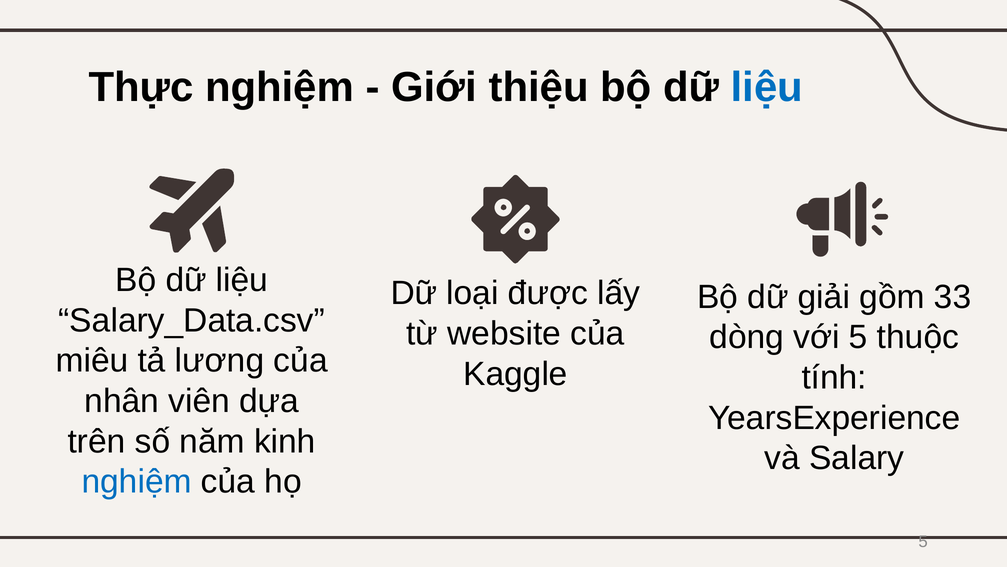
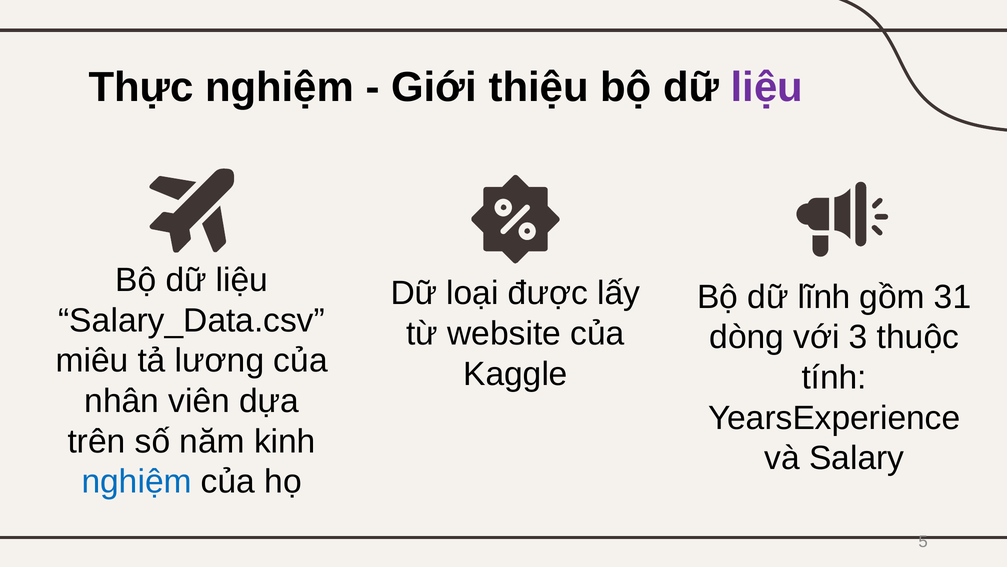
liệu at (767, 87) colour: blue -> purple
giải: giải -> lĩnh
33: 33 -> 31
với 5: 5 -> 3
